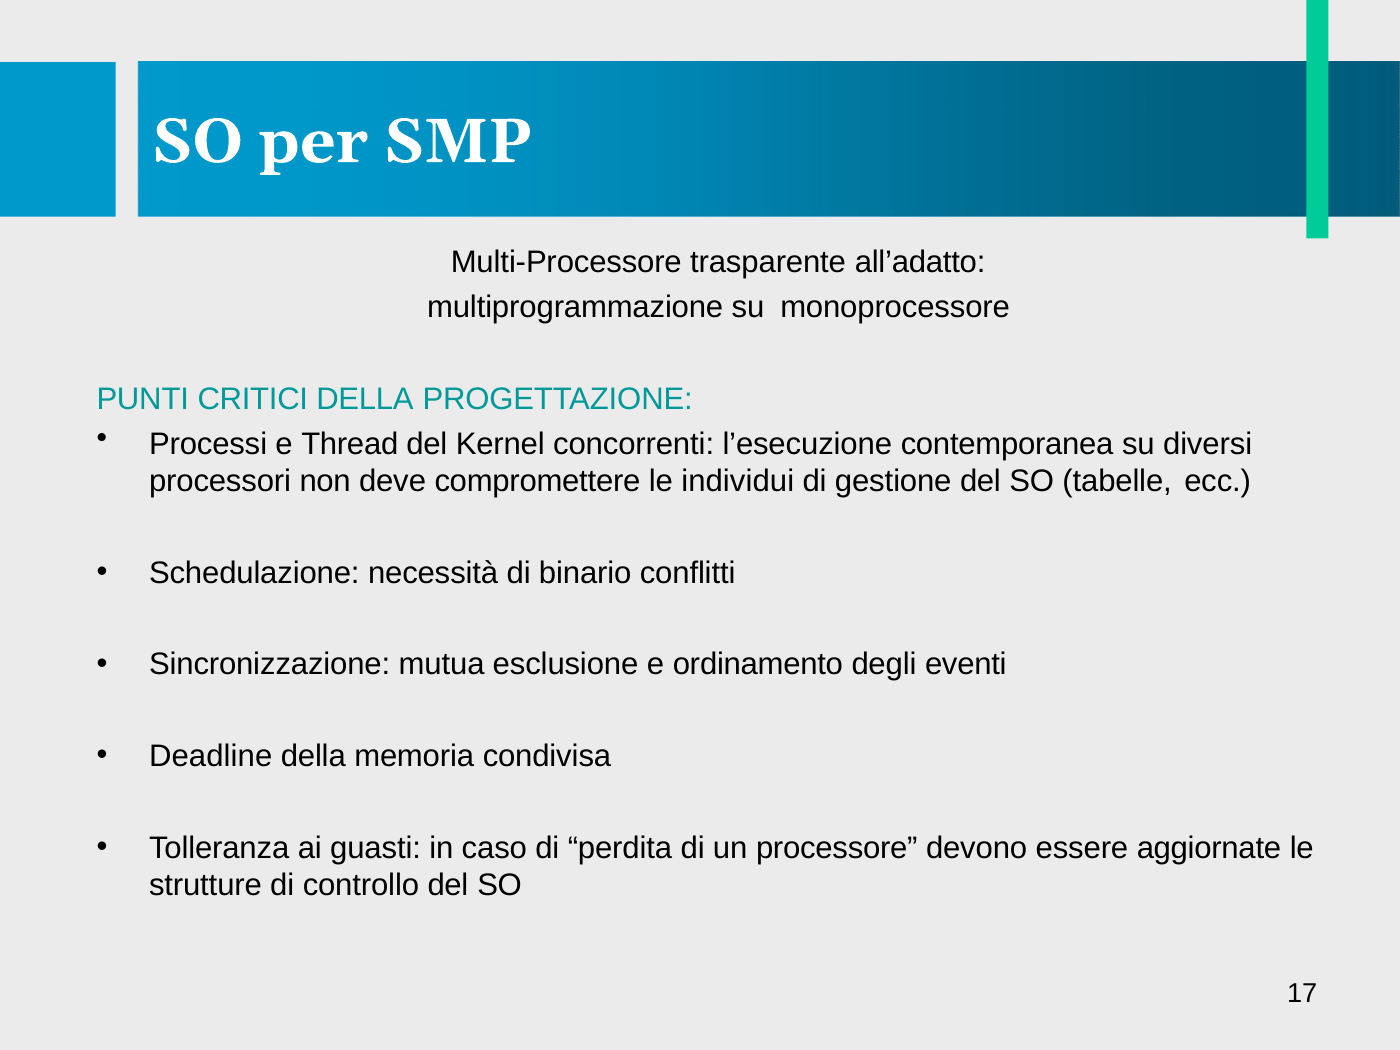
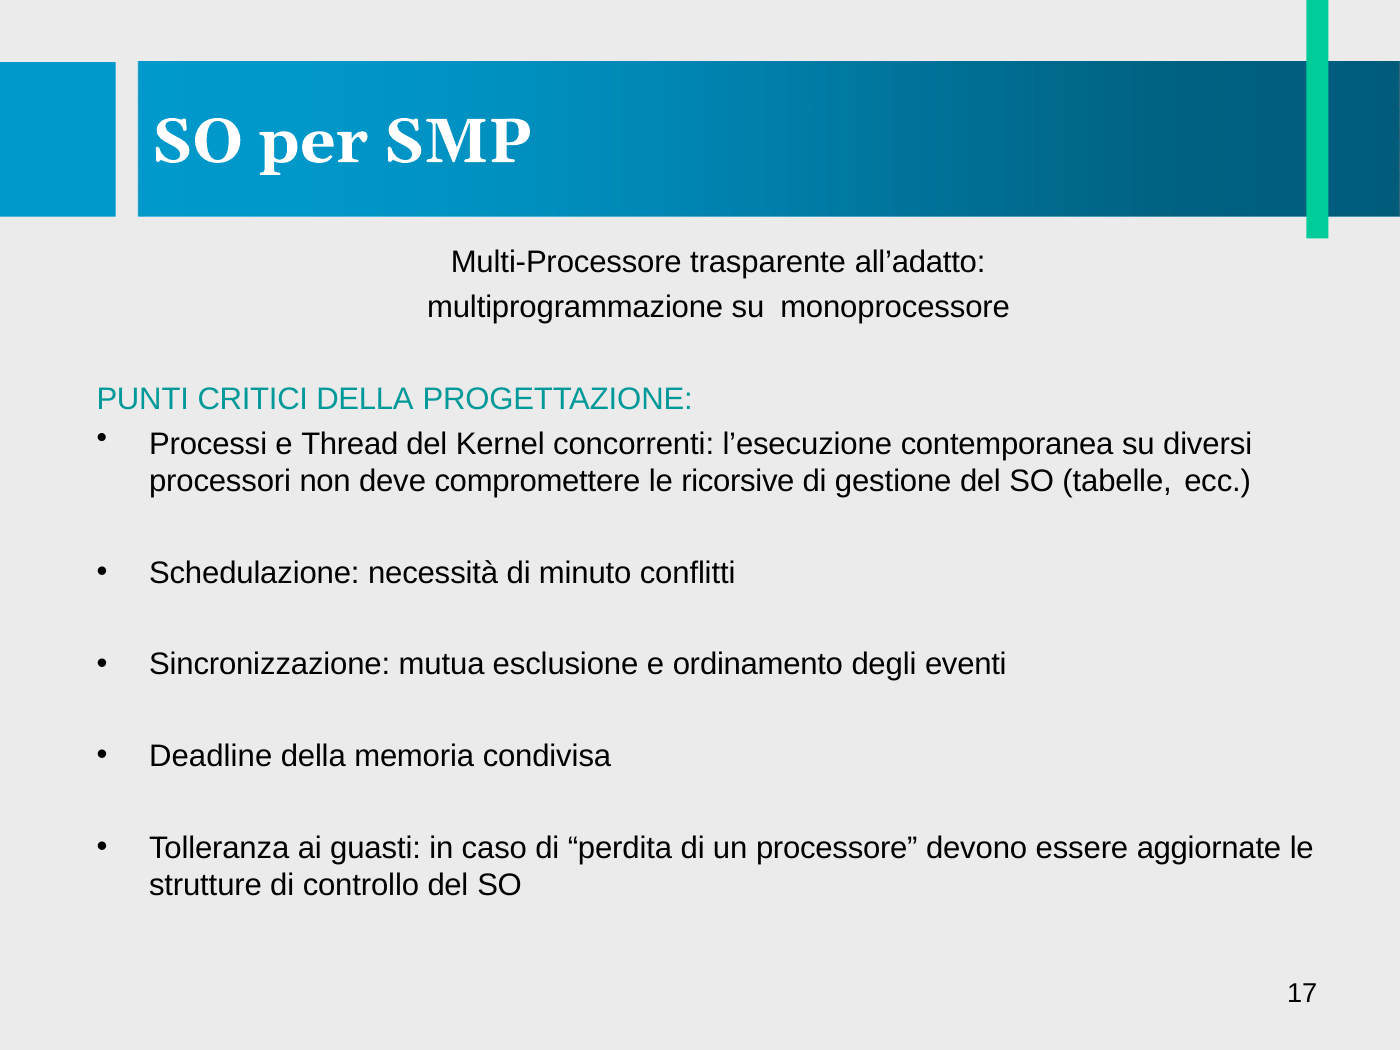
individui: individui -> ricorsive
binario: binario -> minuto
